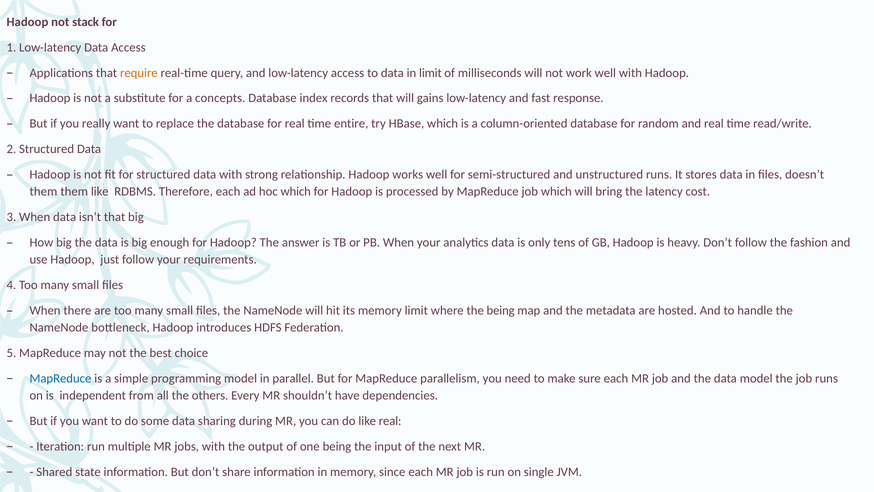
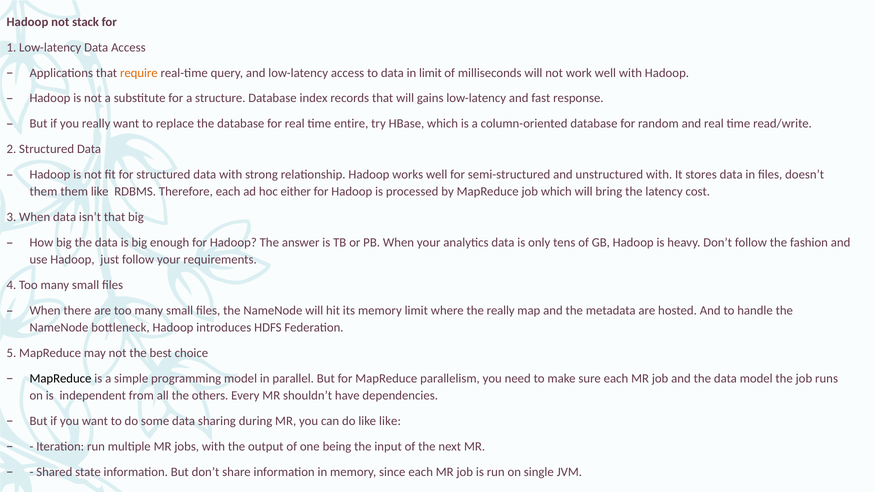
concepts: concepts -> structure
unstructured runs: runs -> with
hoc which: which -> either
the being: being -> really
MapReduce at (60, 378) colour: blue -> black
like real: real -> like
